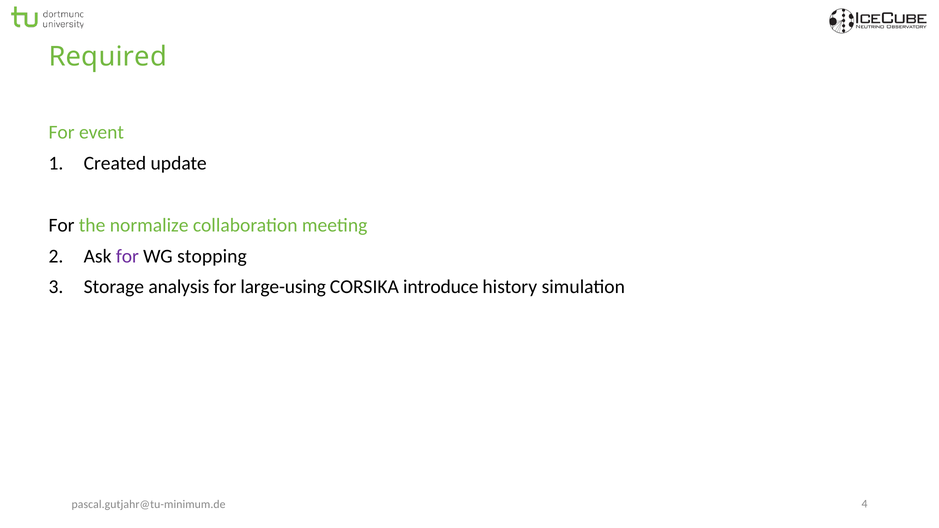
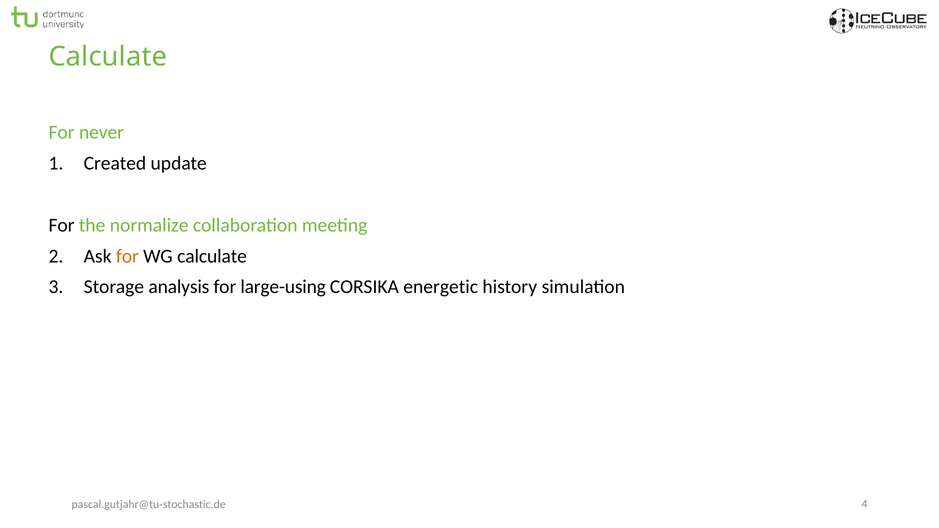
Required at (108, 57): Required -> Calculate
event: event -> never
for at (127, 256) colour: purple -> orange
WG stopping: stopping -> calculate
introduce: introduce -> energetic
pascal.gutjahr@tu-minimum.de: pascal.gutjahr@tu-minimum.de -> pascal.gutjahr@tu-stochastic.de
